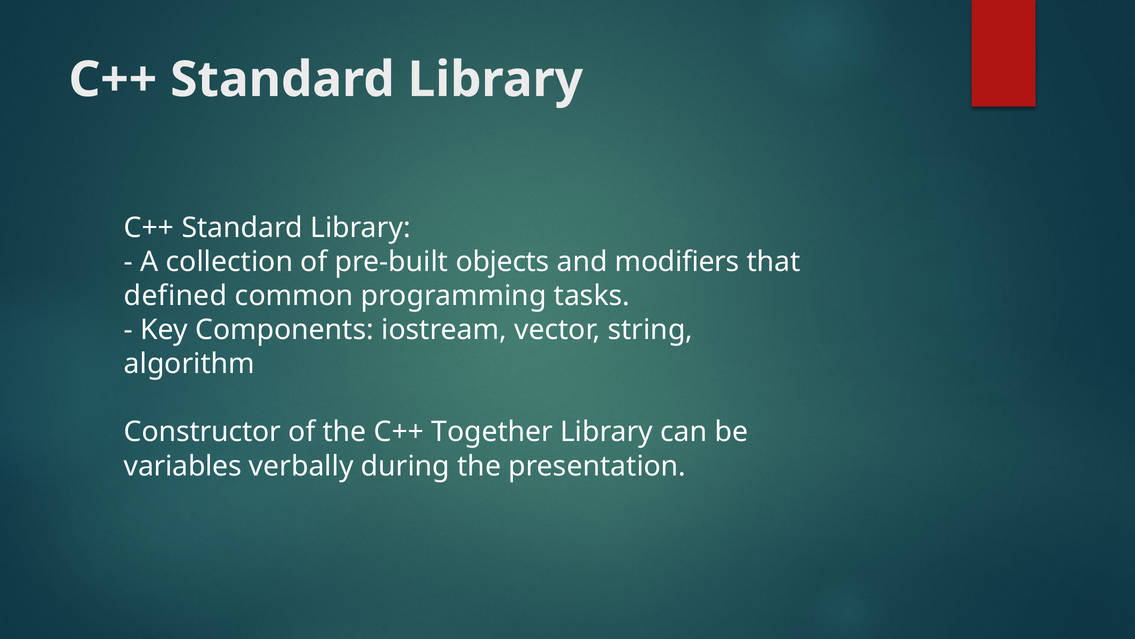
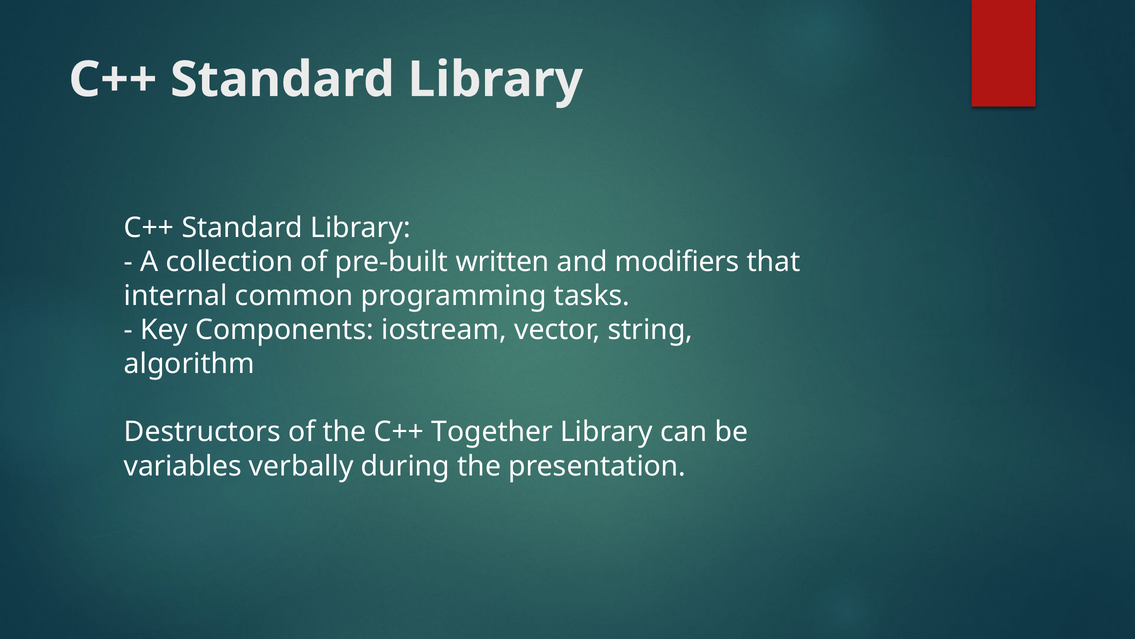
objects: objects -> written
defined: defined -> internal
Constructor: Constructor -> Destructors
